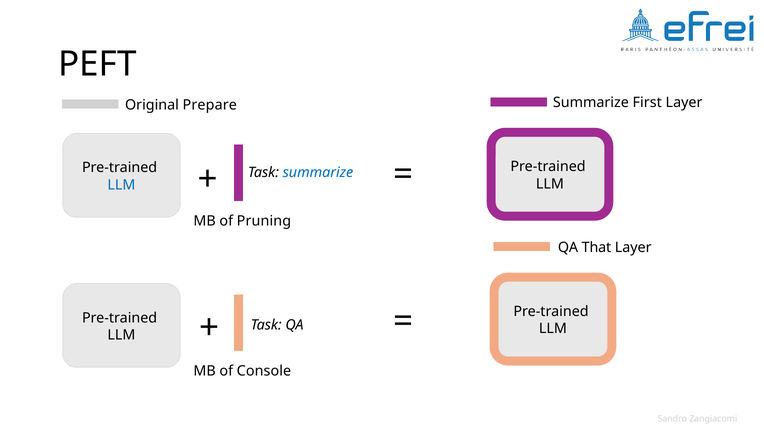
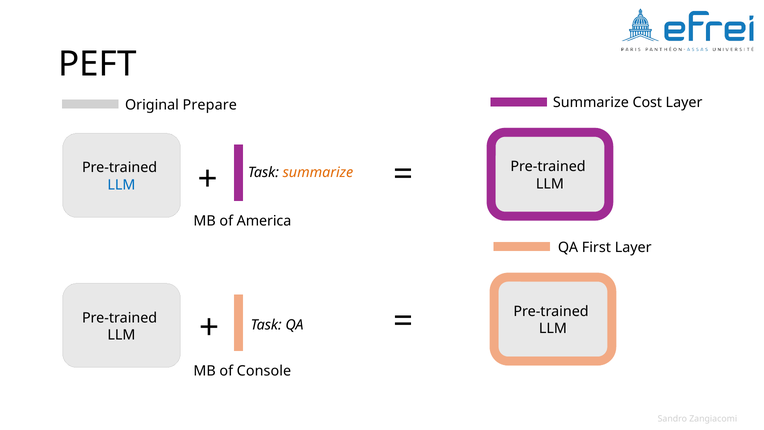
First: First -> Cost
summarize at (318, 172) colour: blue -> orange
Pruning: Pruning -> America
That: That -> First
